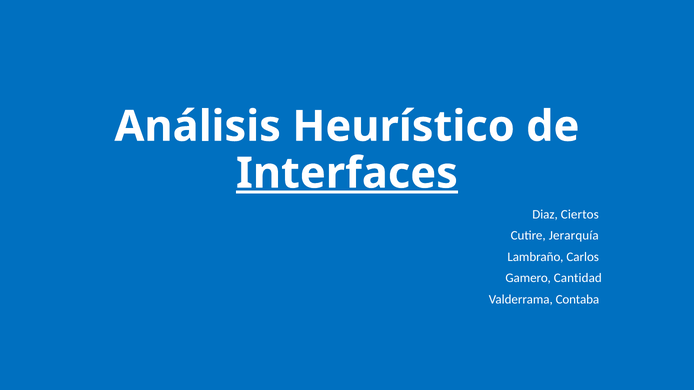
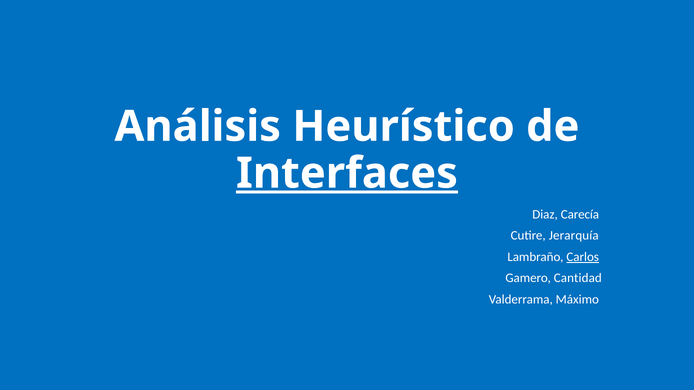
Ciertos: Ciertos -> Carecía
Carlos underline: none -> present
Contaba: Contaba -> Máximo
